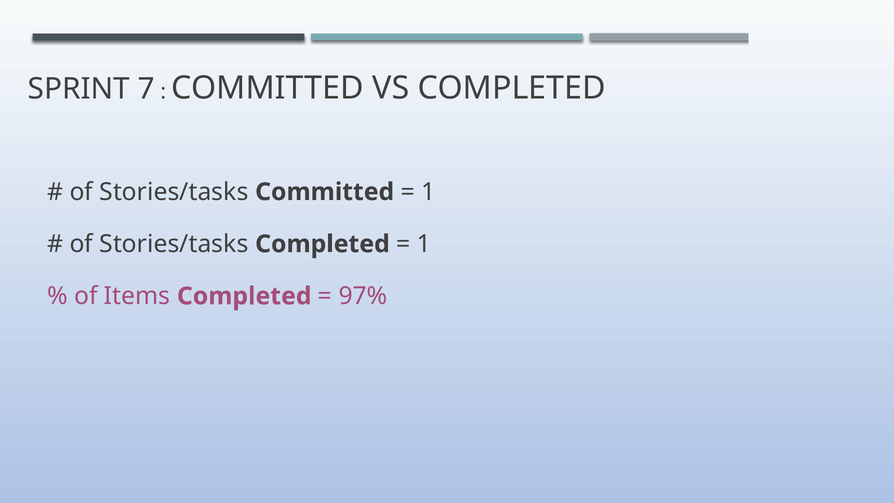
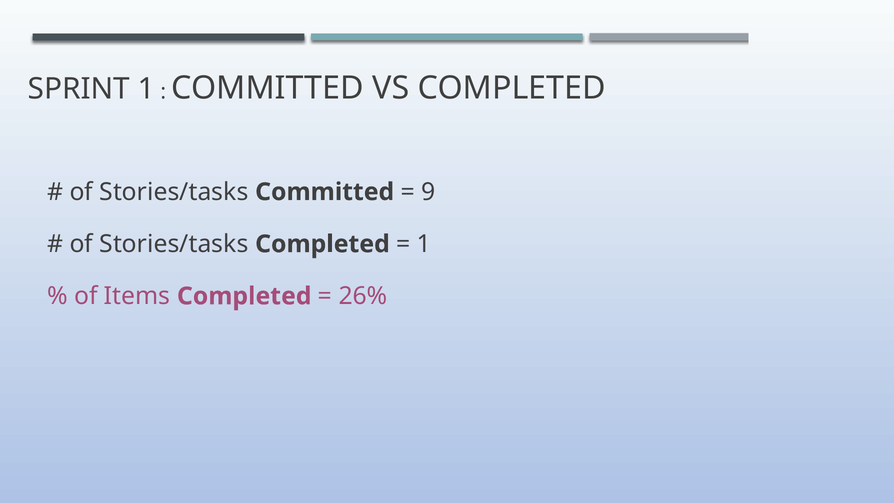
SPRINT 7: 7 -> 1
1 at (428, 192): 1 -> 9
97%: 97% -> 26%
